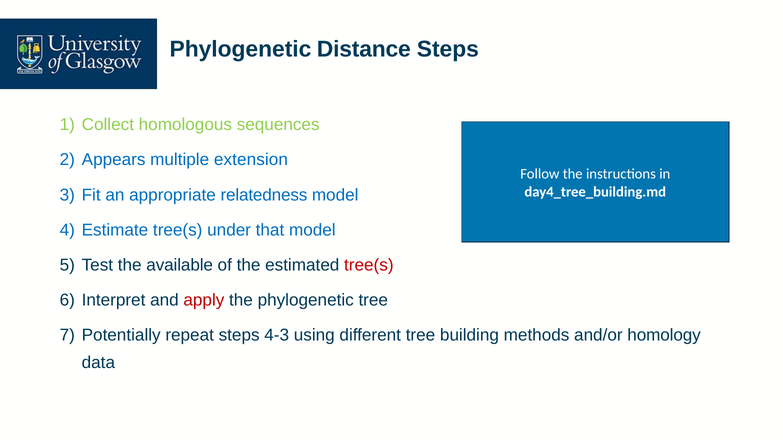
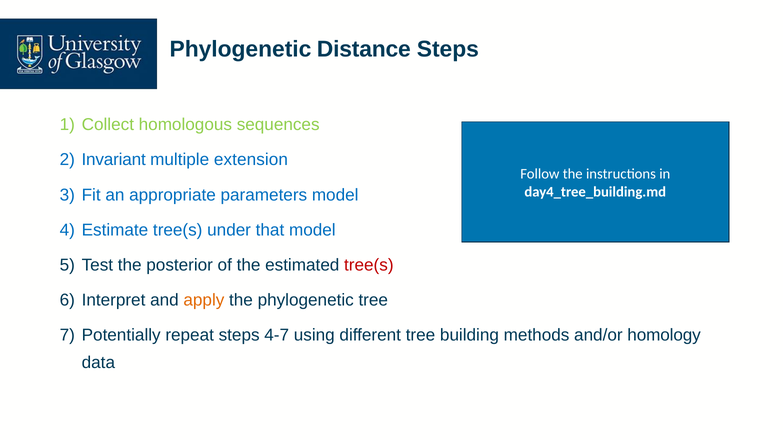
Appears: Appears -> Invariant
relatedness: relatedness -> parameters
available: available -> posterior
apply colour: red -> orange
4-3: 4-3 -> 4-7
